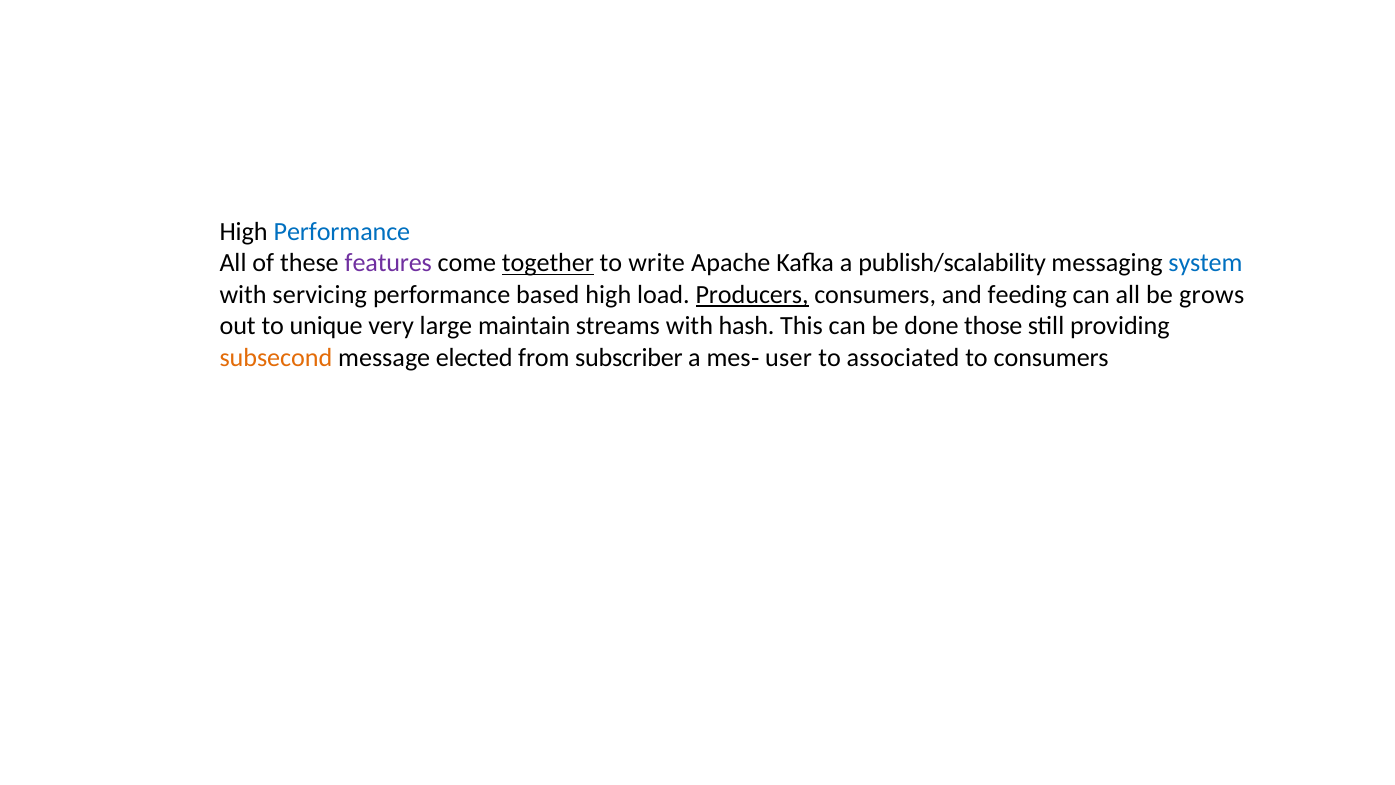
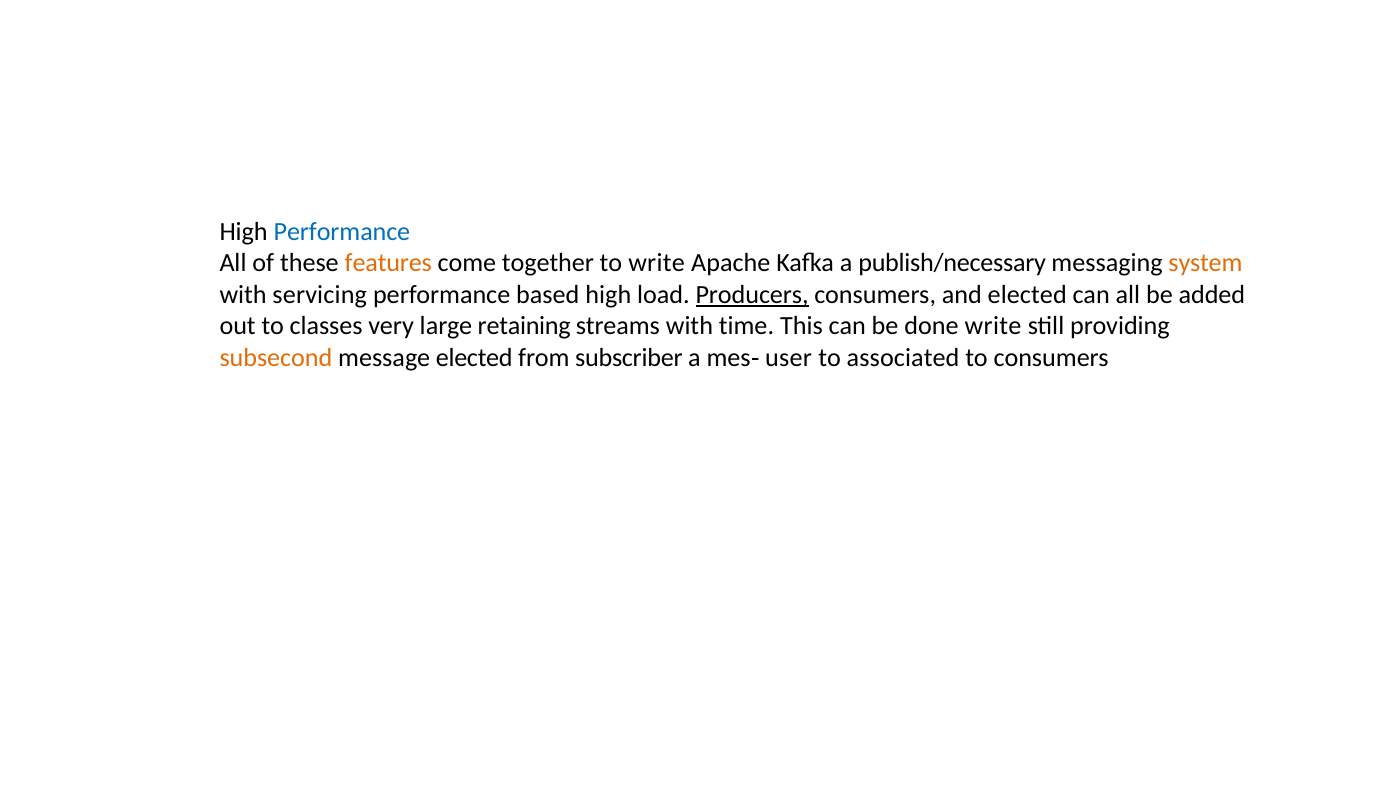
features colour: purple -> orange
together underline: present -> none
publish/scalability: publish/scalability -> publish/necessary
system colour: blue -> orange
and feeding: feeding -> elected
grows: grows -> added
unique: unique -> classes
maintain: maintain -> retaining
hash: hash -> time
done those: those -> write
